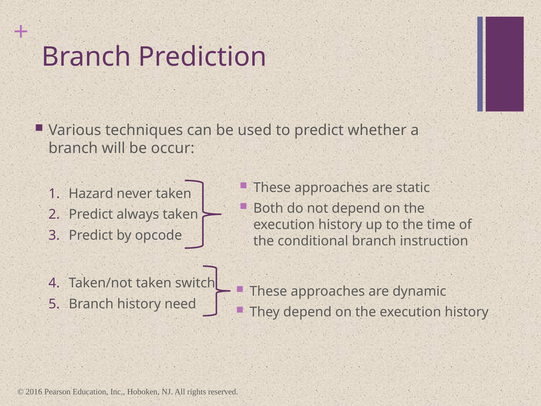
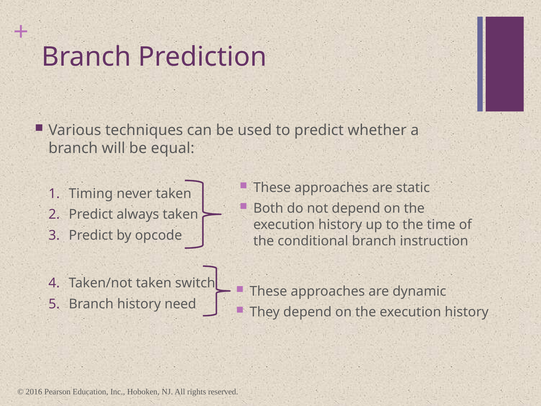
occur: occur -> equal
Hazard: Hazard -> Timing
